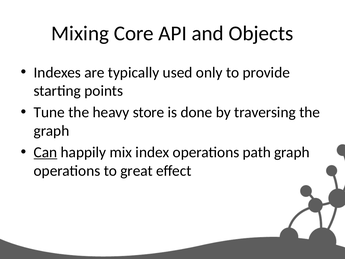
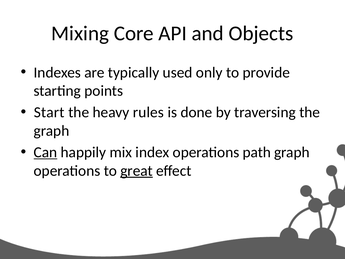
Tune: Tune -> Start
store: store -> rules
great underline: none -> present
